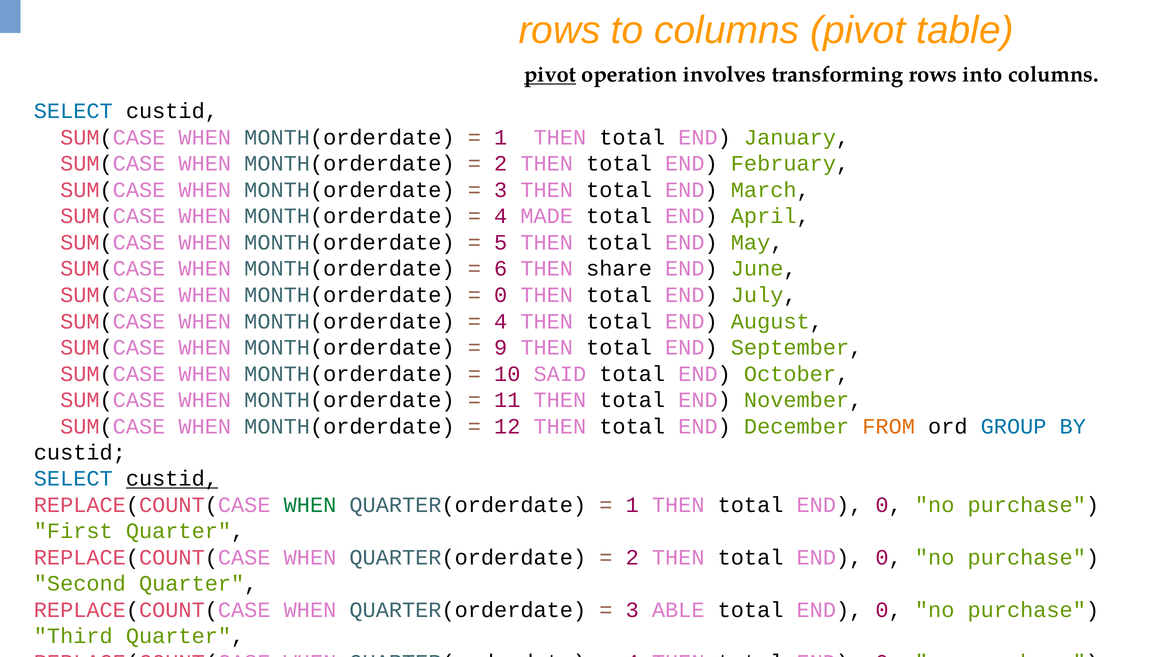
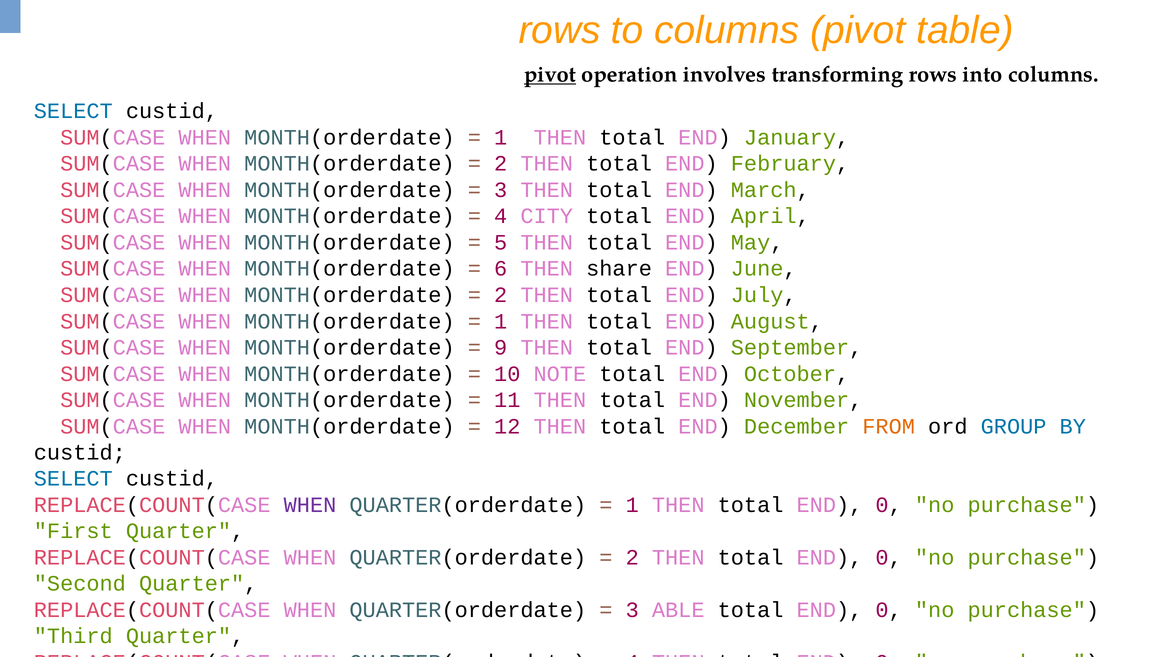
MADE: MADE -> CITY
0 at (501, 295): 0 -> 2
4 at (501, 322): 4 -> 1
SAID: SAID -> NOTE
custid at (172, 479) underline: present -> none
WHEN at (310, 505) colour: green -> purple
